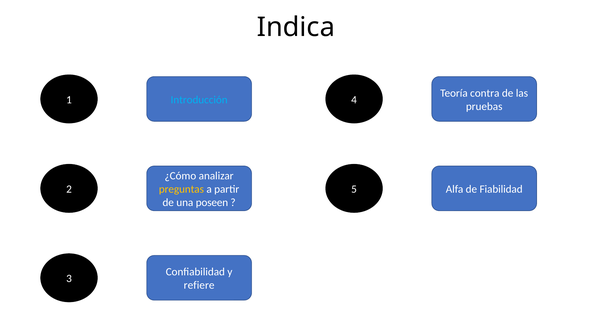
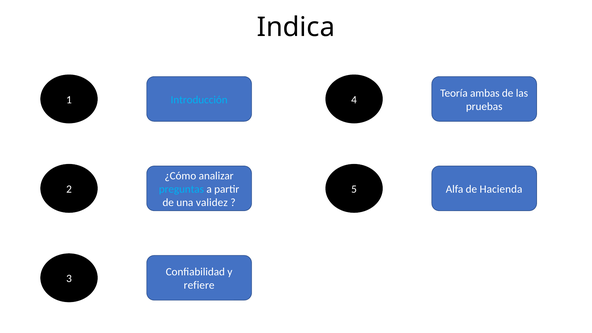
contra: contra -> ambas
preguntas colour: yellow -> light blue
Fiabilidad: Fiabilidad -> Hacienda
poseen: poseen -> validez
